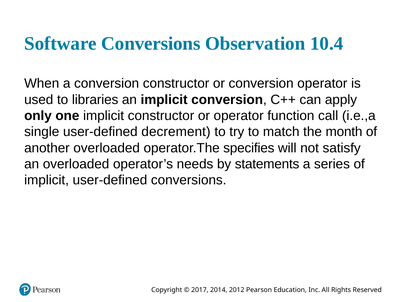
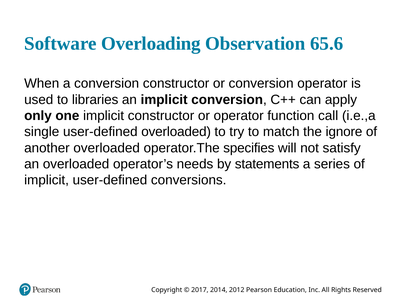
Software Conversions: Conversions -> Overloading
10.4: 10.4 -> 65.6
user-defined decrement: decrement -> overloaded
month: month -> ignore
